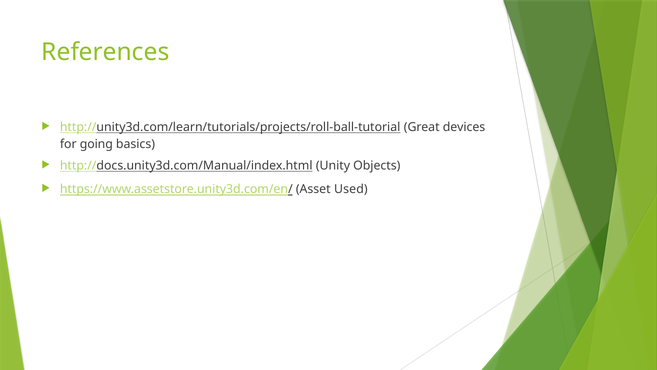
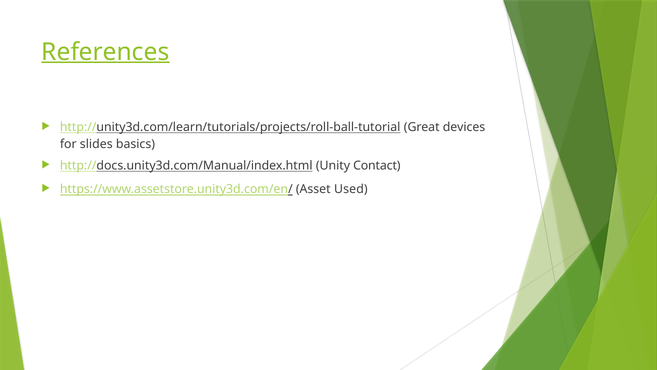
References underline: none -> present
going: going -> slides
Objects: Objects -> Contact
